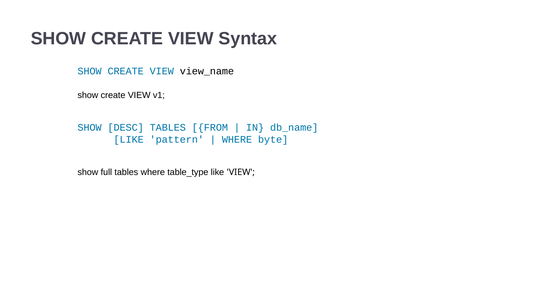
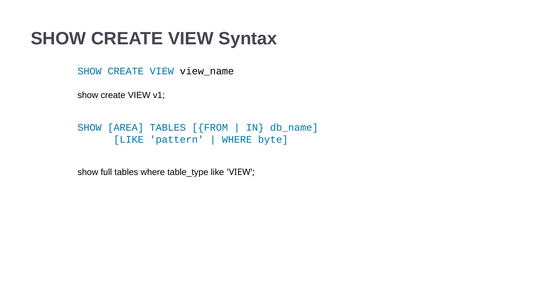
DESC: DESC -> AREA
